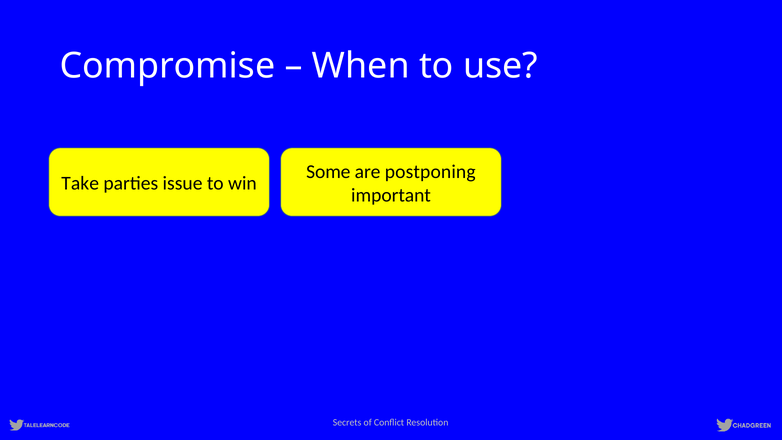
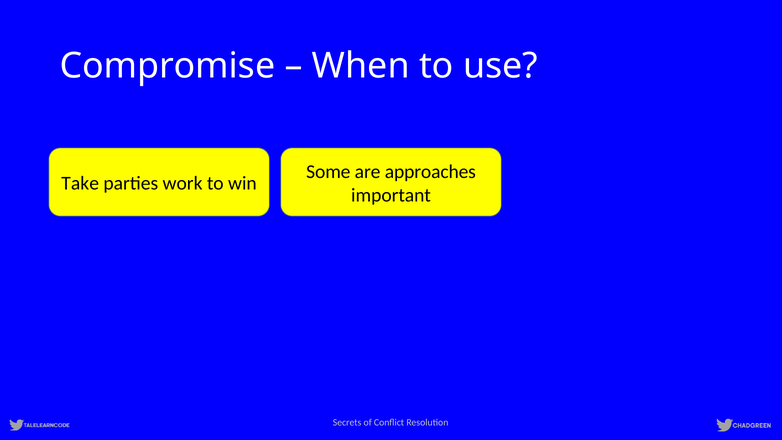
postponing: postponing -> approaches
issue: issue -> work
